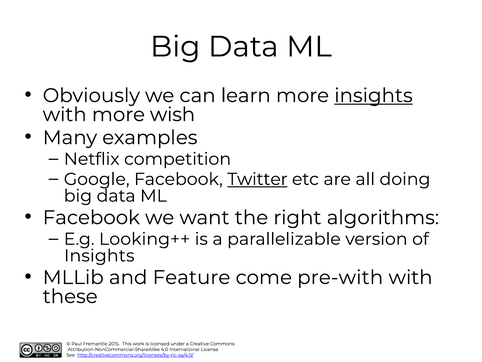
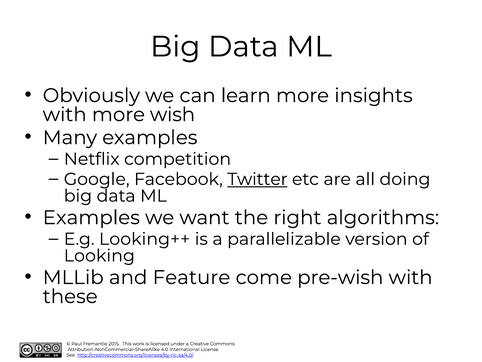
insights at (373, 95) underline: present -> none
Facebook at (91, 217): Facebook -> Examples
Insights at (99, 255): Insights -> Looking
pre-with: pre-with -> pre-wish
